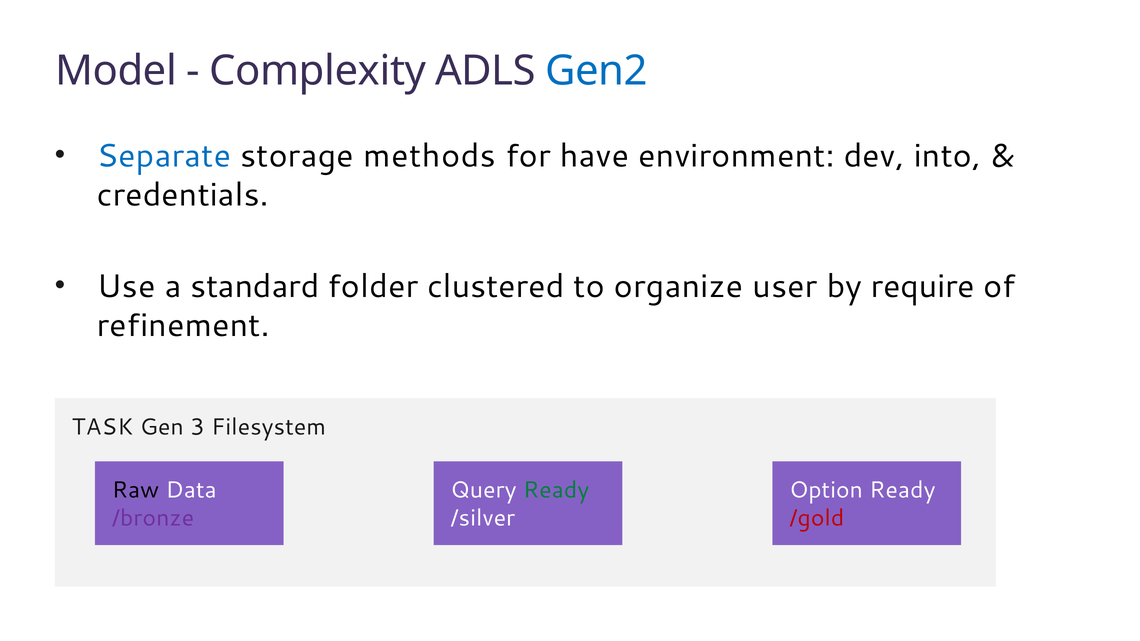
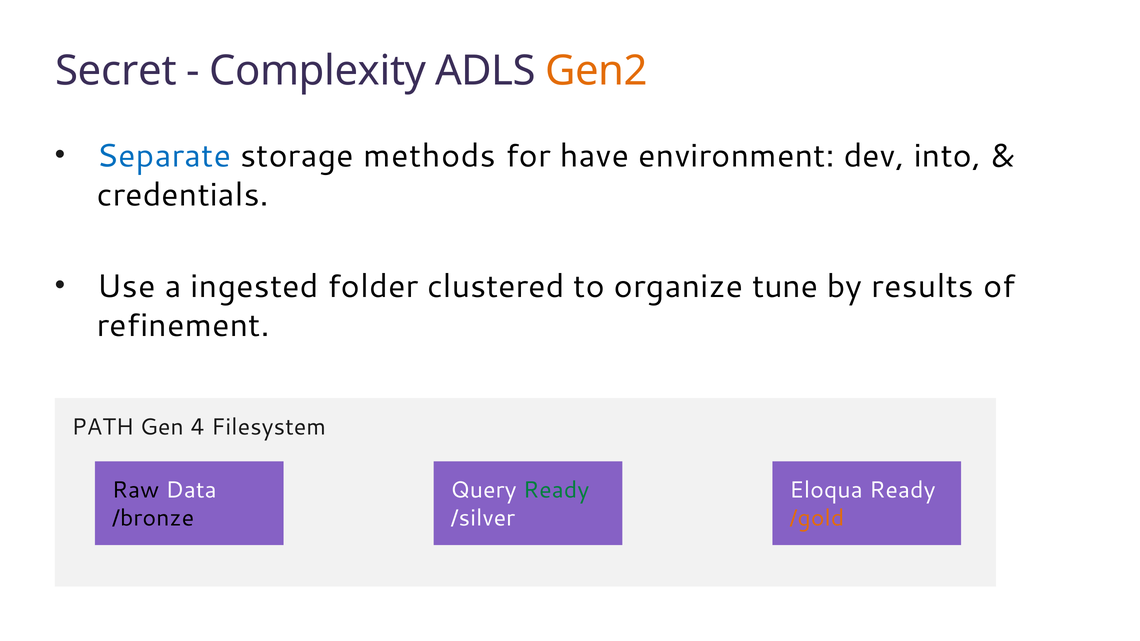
Model: Model -> Secret
Gen2 colour: blue -> orange
standard: standard -> ingested
user: user -> tune
require: require -> results
TASK: TASK -> PATH
3: 3 -> 4
Option: Option -> Eloqua
/bronze colour: purple -> black
/gold colour: red -> orange
